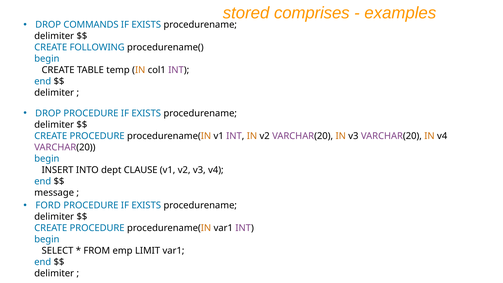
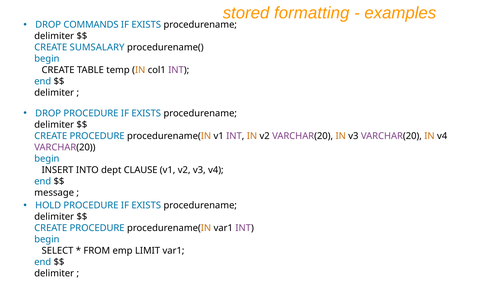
comprises: comprises -> formatting
FOLLOWING: FOLLOWING -> SUMSALARY
FORD: FORD -> HOLD
